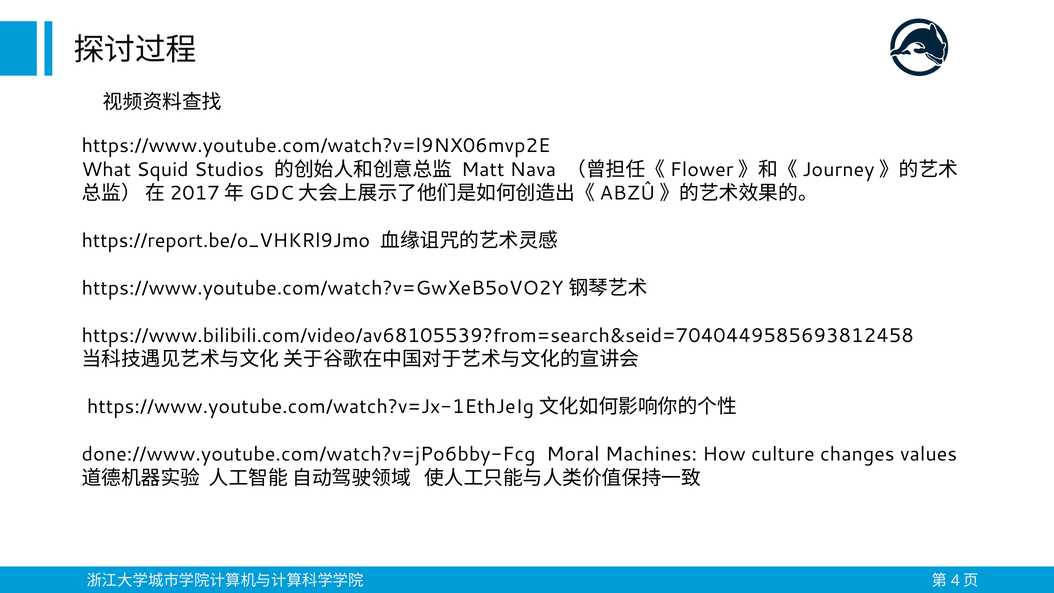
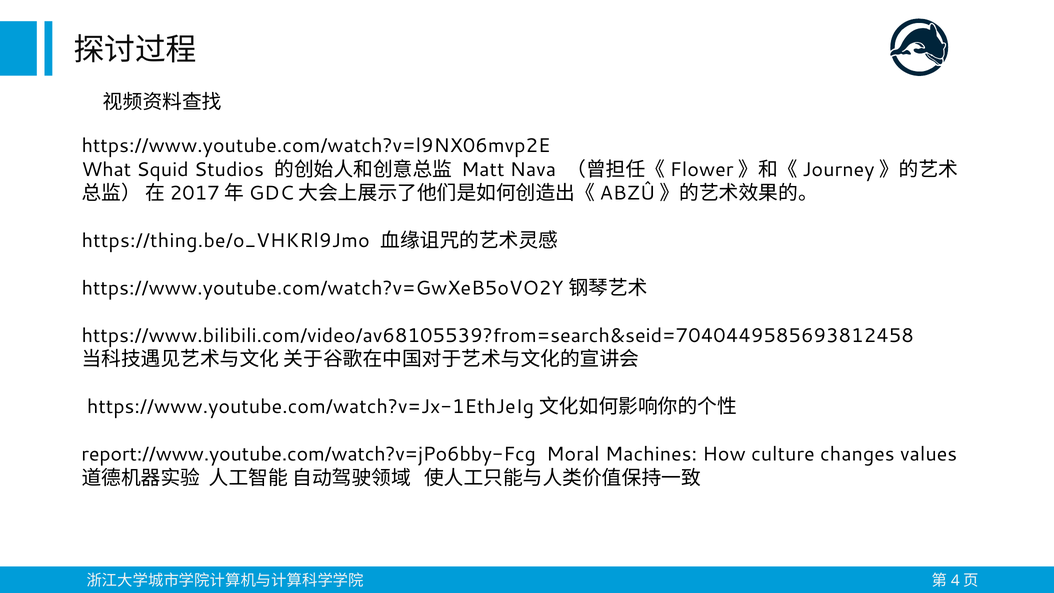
https://report.be/o_VHKRl9Jmo: https://report.be/o_VHKRl9Jmo -> https://thing.be/o_VHKRl9Jmo
done://www.youtube.com/watch?v=jPo6bby-Fcg: done://www.youtube.com/watch?v=jPo6bby-Fcg -> report://www.youtube.com/watch?v=jPo6bby-Fcg
